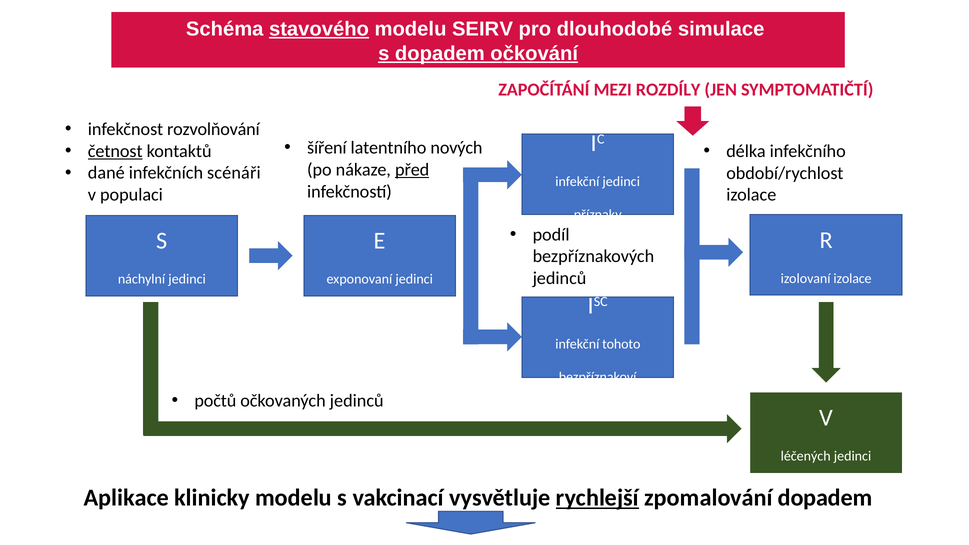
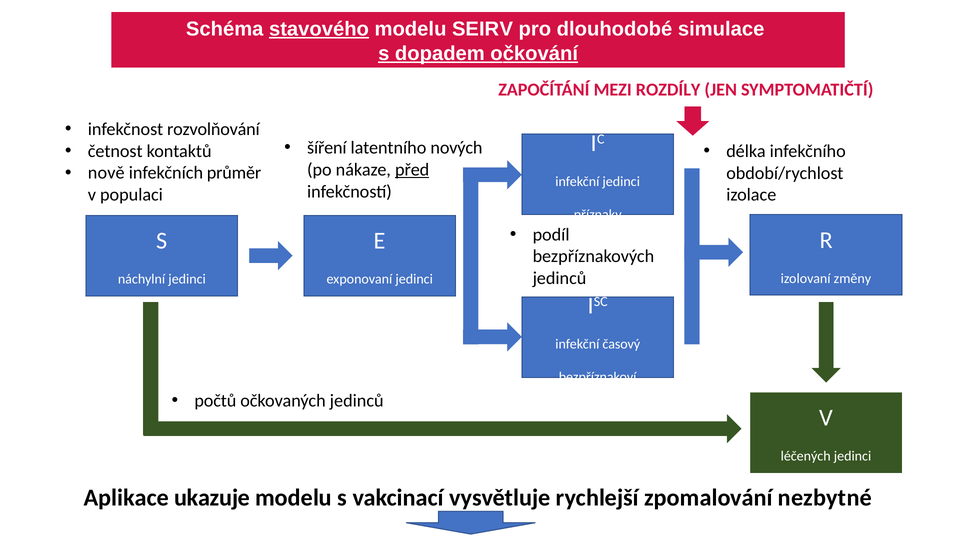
četnost underline: present -> none
dané: dané -> nově
scénáři: scénáři -> průměr
izolovaní izolace: izolace -> změny
tohoto: tohoto -> časový
klinicky: klinicky -> ukazuje
rychlejší underline: present -> none
zpomalování dopadem: dopadem -> nezbytné
